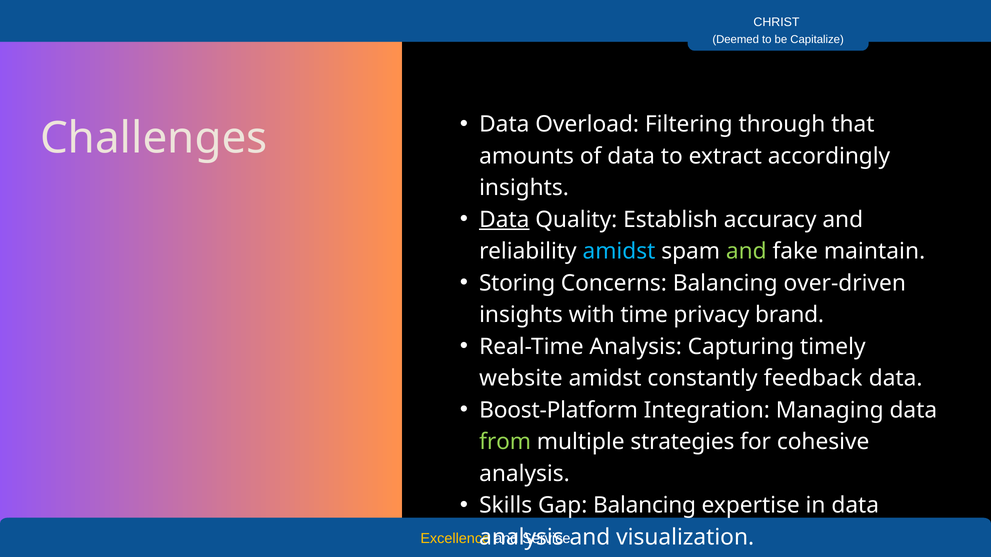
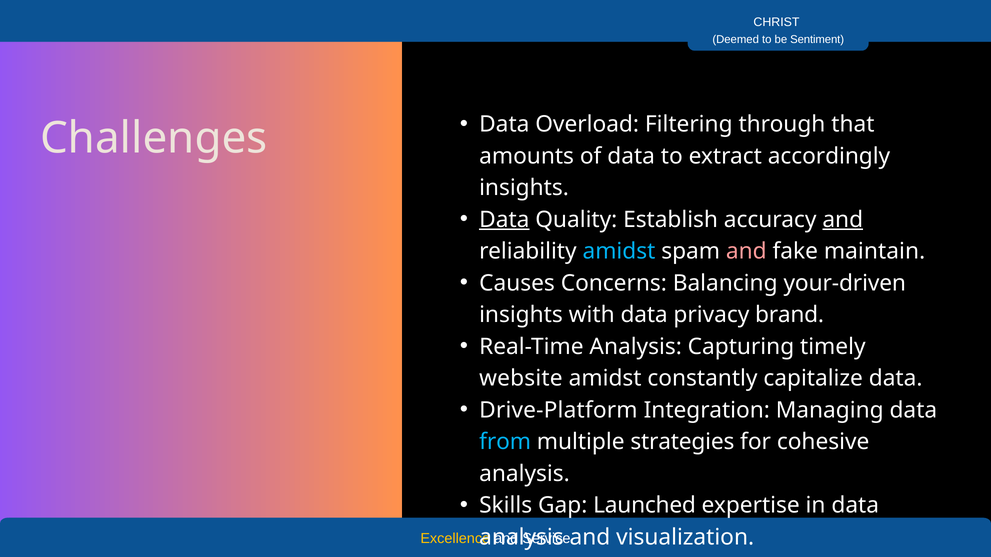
Capitalize: Capitalize -> Sentiment
and at (843, 220) underline: none -> present
and at (746, 252) colour: light green -> pink
Storing: Storing -> Causes
over-driven: over-driven -> your-driven
with time: time -> data
feedback: feedback -> capitalize
Boost-Platform: Boost-Platform -> Drive-Platform
from colour: light green -> light blue
Gap Balancing: Balancing -> Launched
